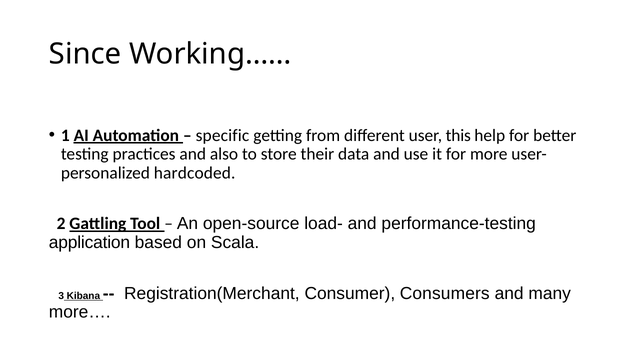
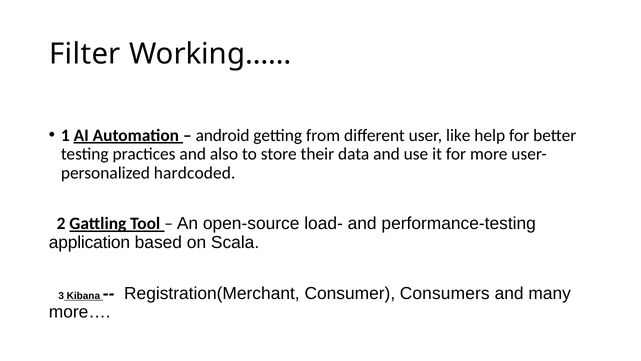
Since: Since -> Filter
specific: specific -> android
this: this -> like
